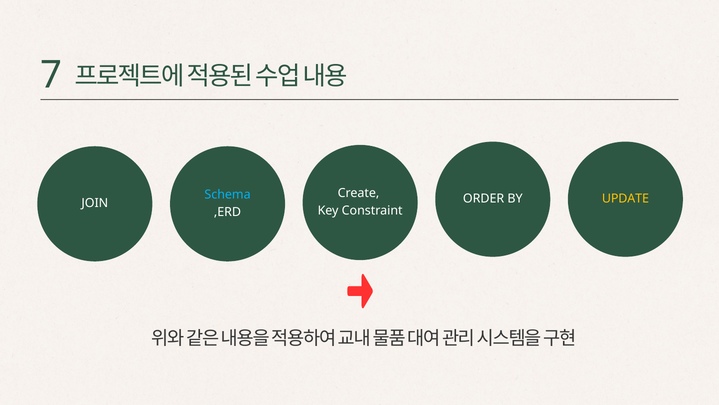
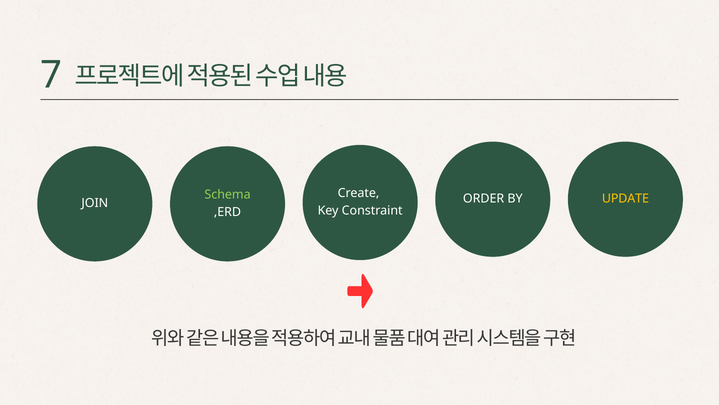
Schema colour: light blue -> light green
